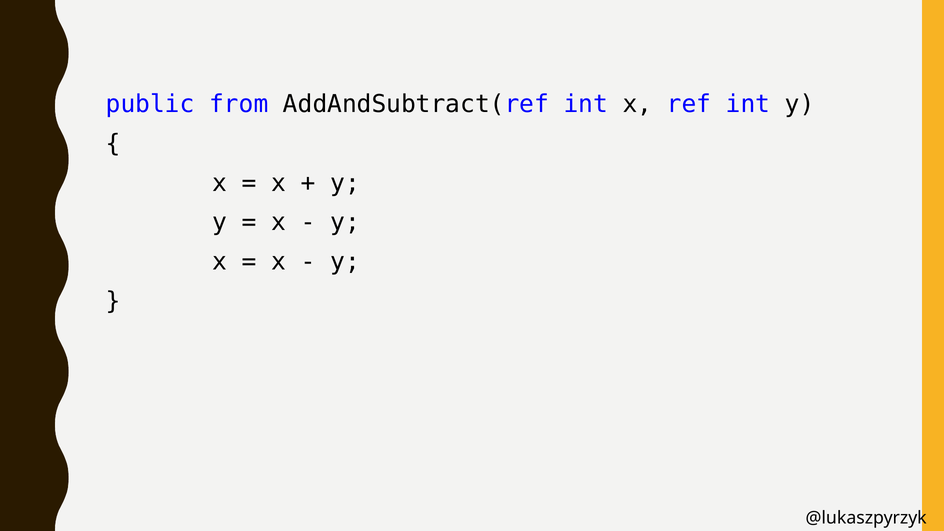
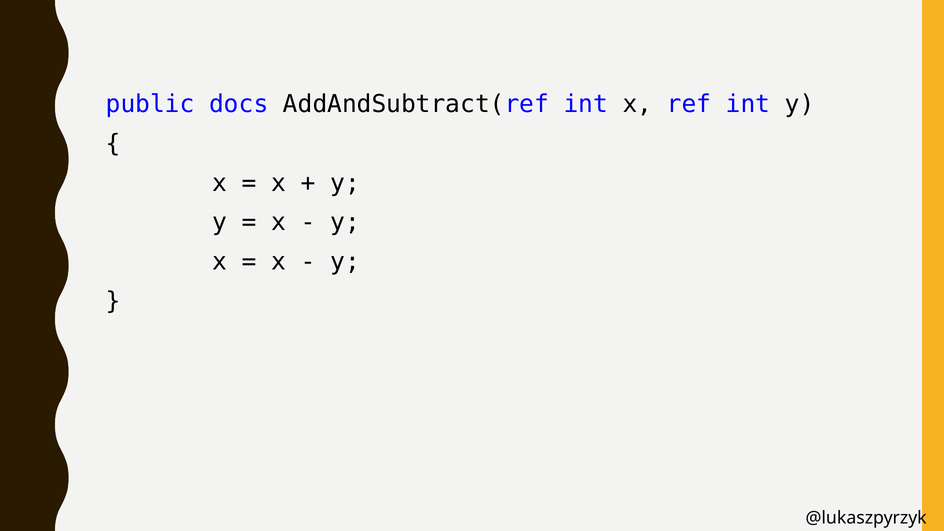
from: from -> docs
